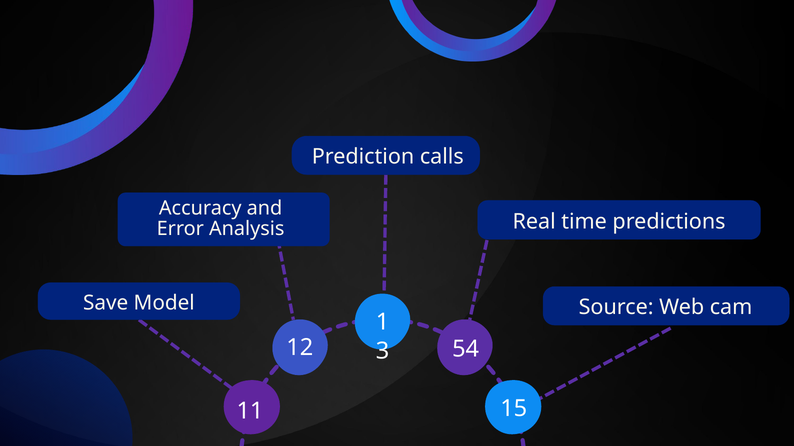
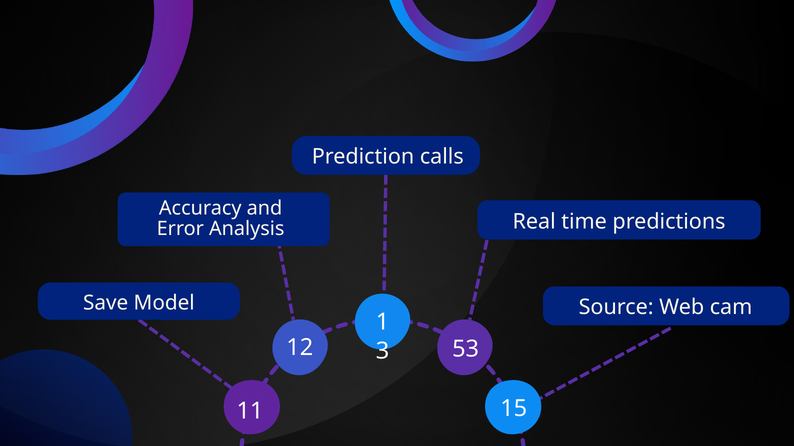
54: 54 -> 53
